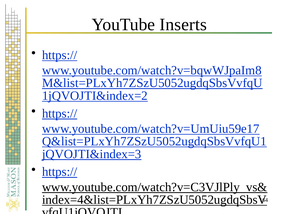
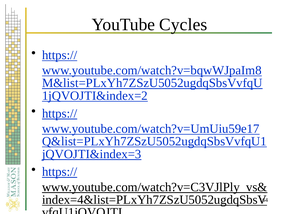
Inserts: Inserts -> Cycles
